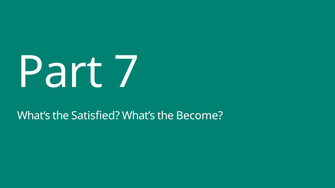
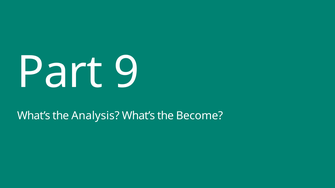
7: 7 -> 9
Satisfied: Satisfied -> Analysis
